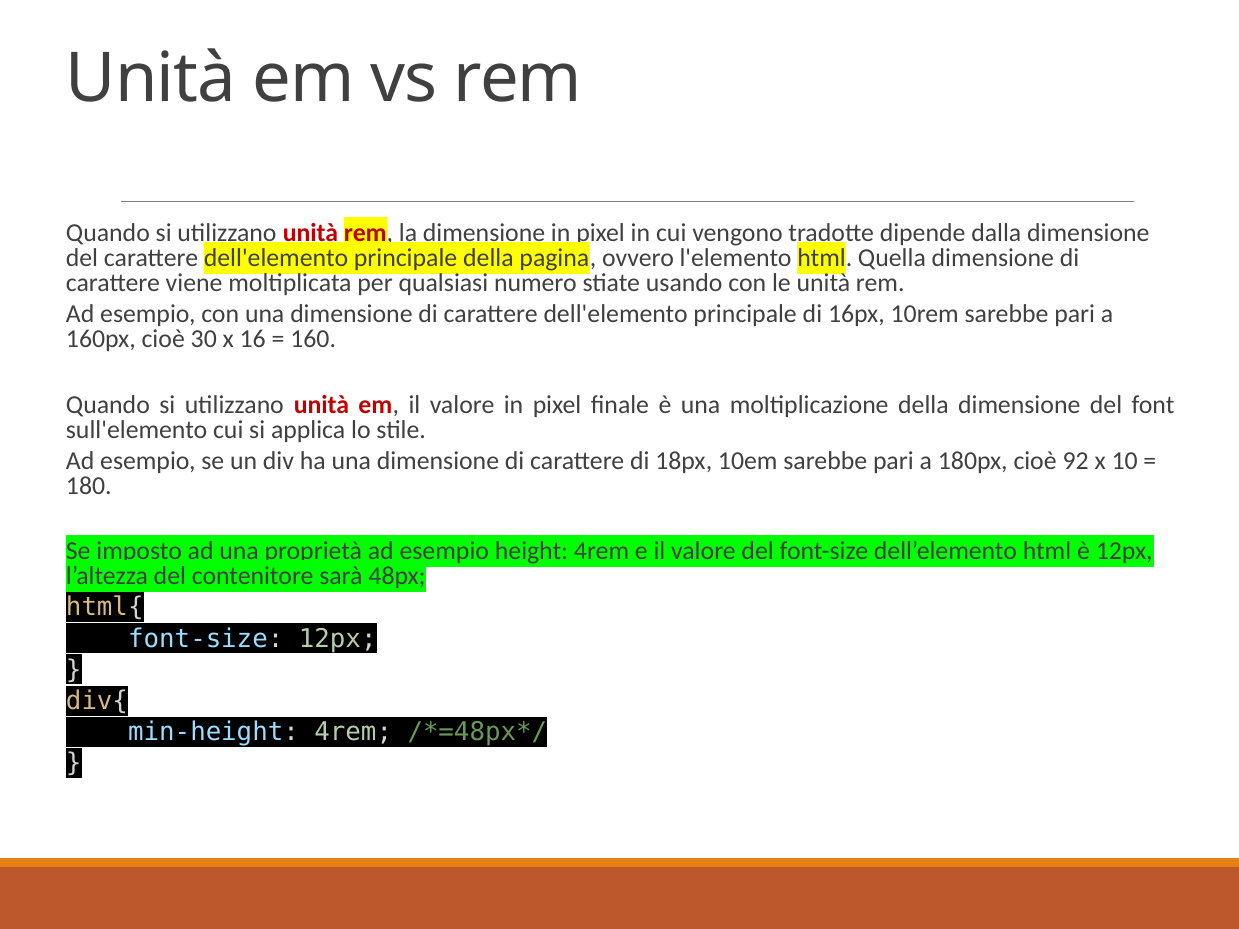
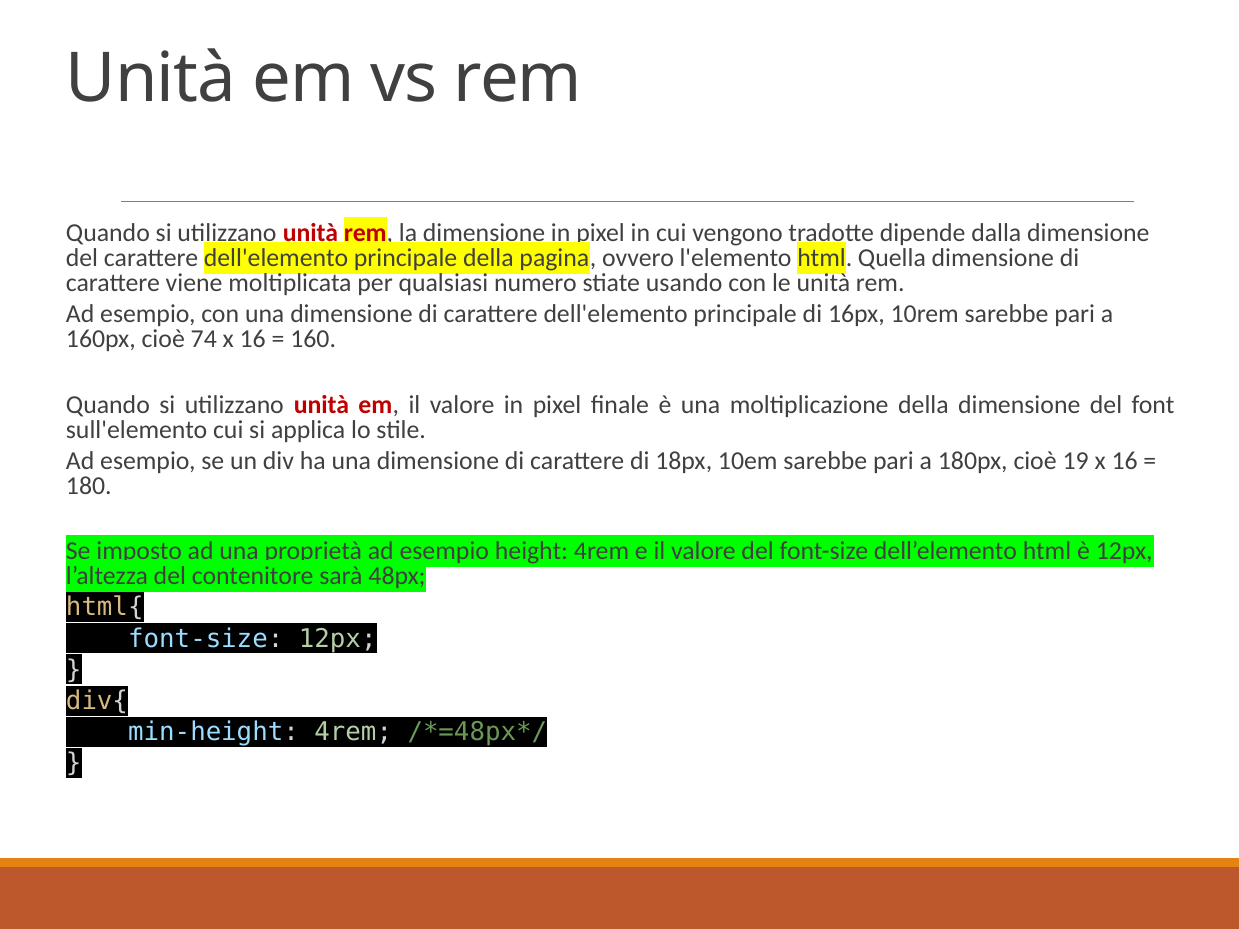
30: 30 -> 74
92: 92 -> 19
10 at (1125, 461): 10 -> 16
